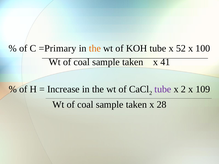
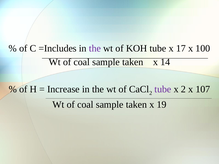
=Primary: =Primary -> =Includes
the at (95, 49) colour: orange -> purple
52: 52 -> 17
41: 41 -> 14
109: 109 -> 107
28: 28 -> 19
